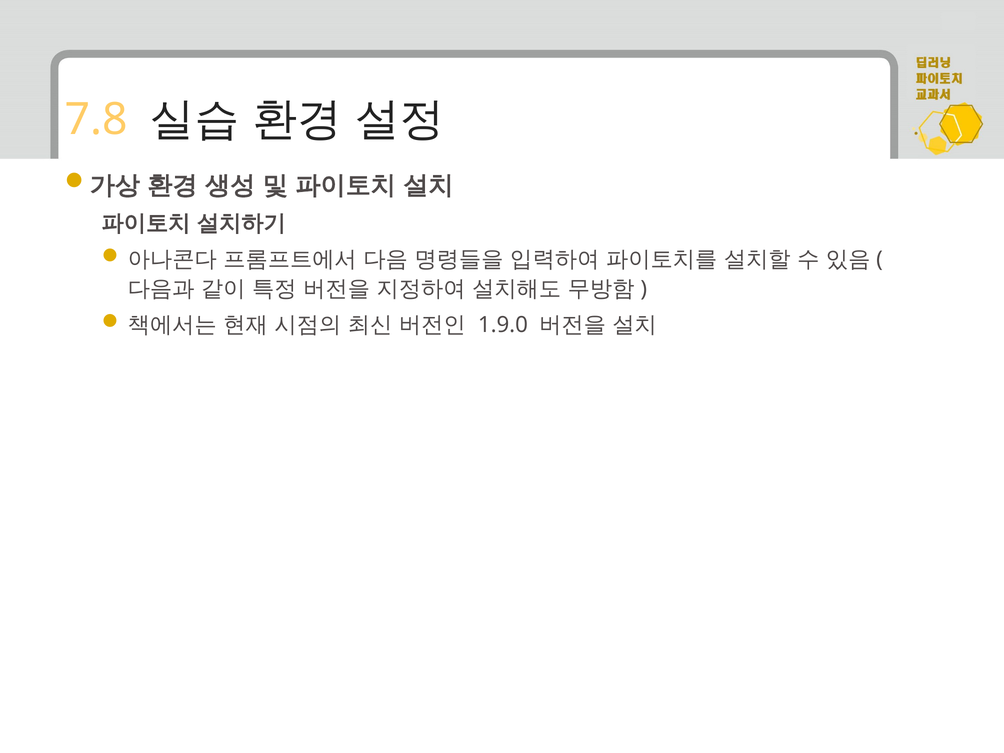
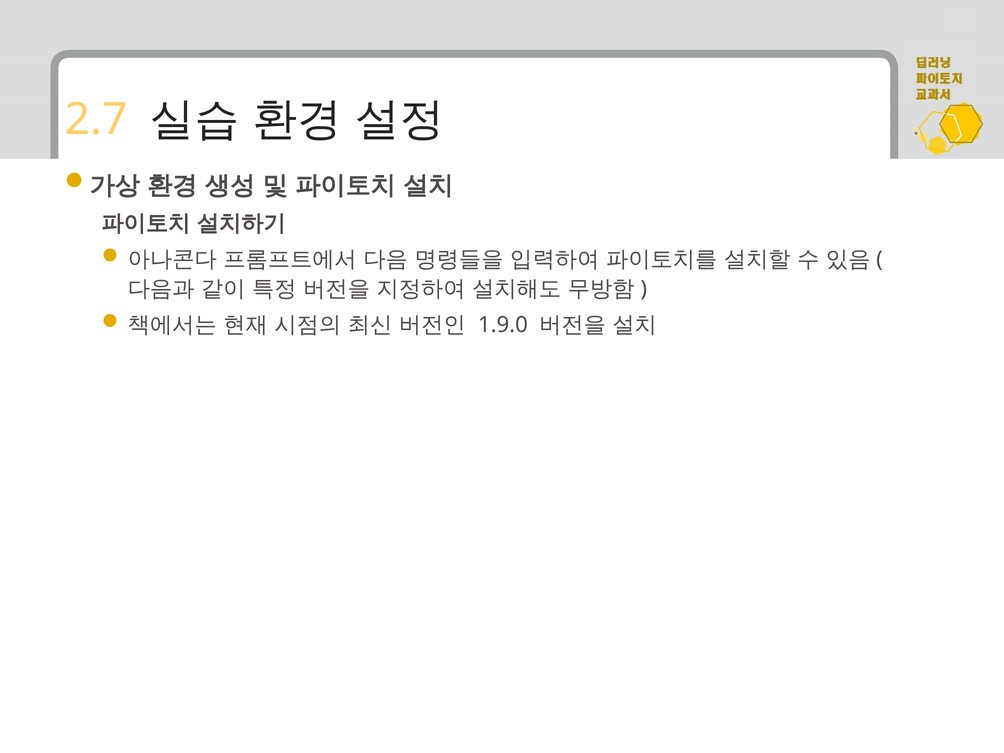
7.8: 7.8 -> 2.7
